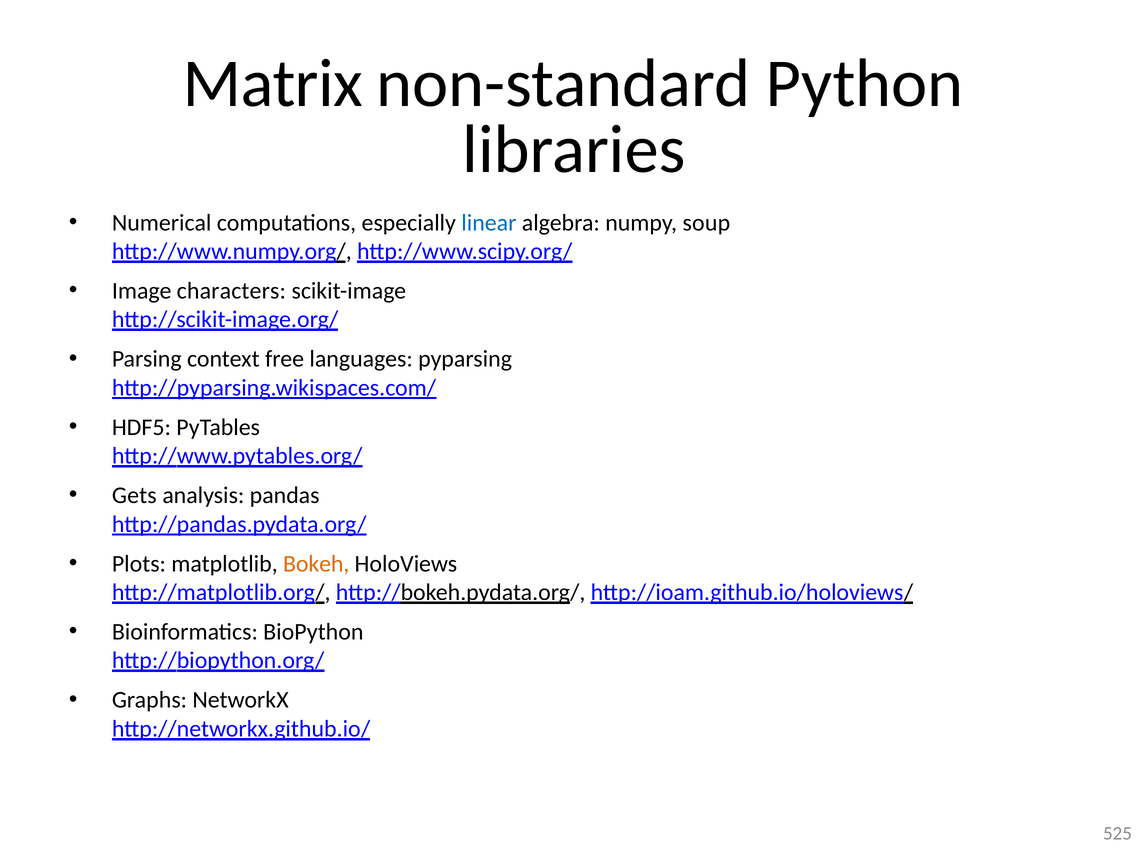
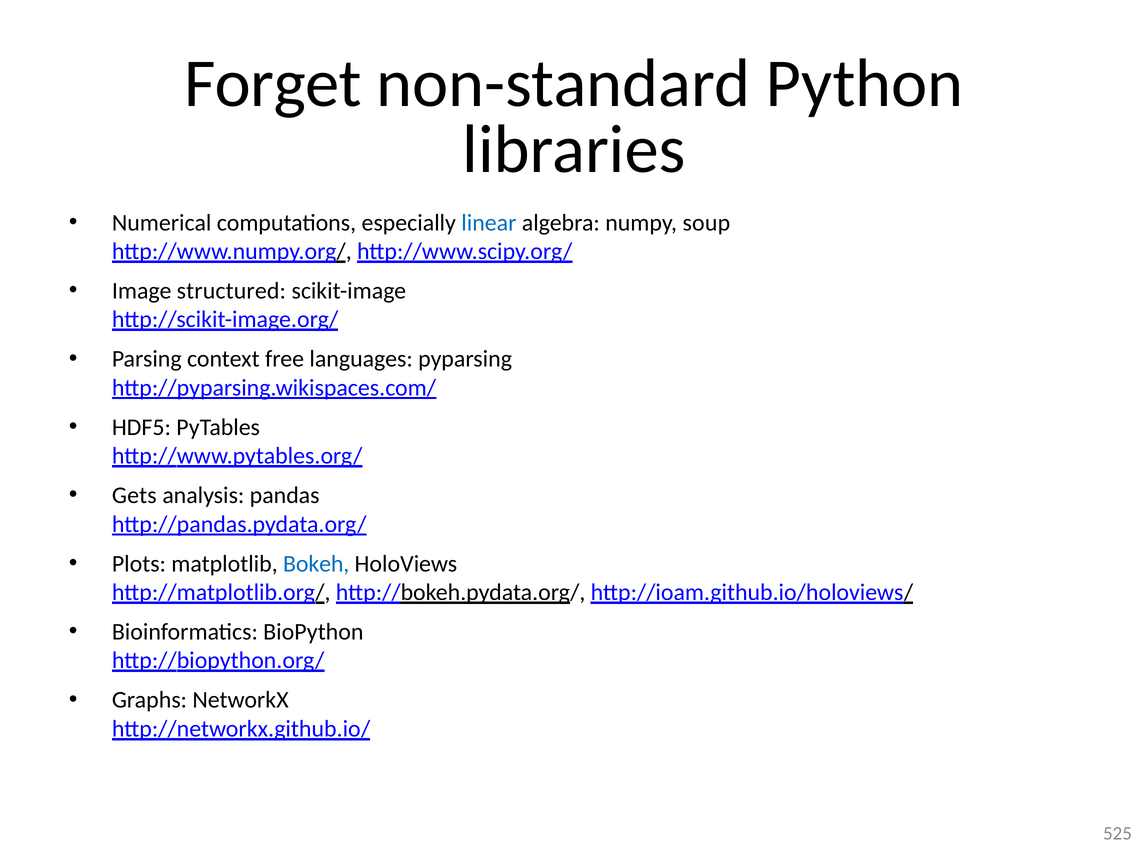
Matrix: Matrix -> Forget
characters: characters -> structured
Bokeh colour: orange -> blue
